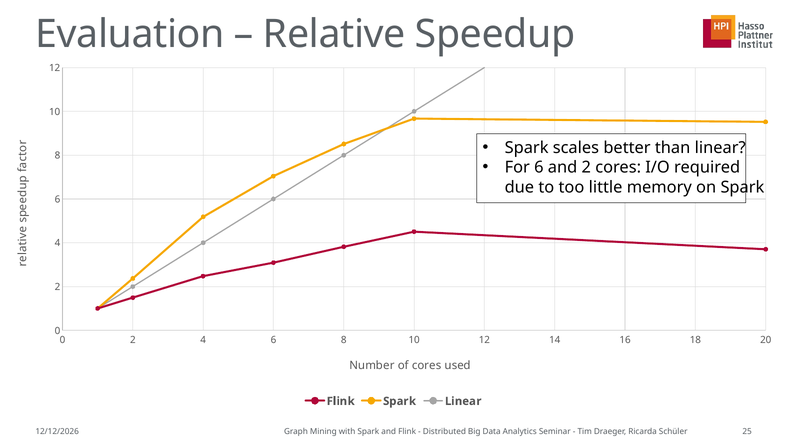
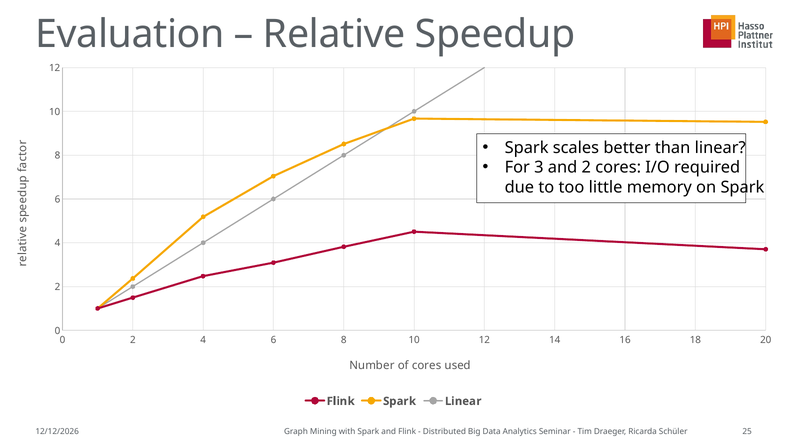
For 6: 6 -> 3
